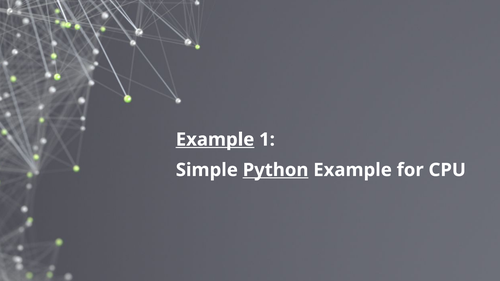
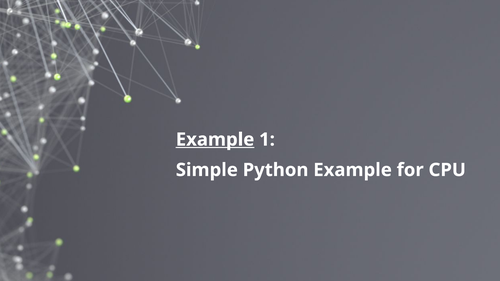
Python underline: present -> none
